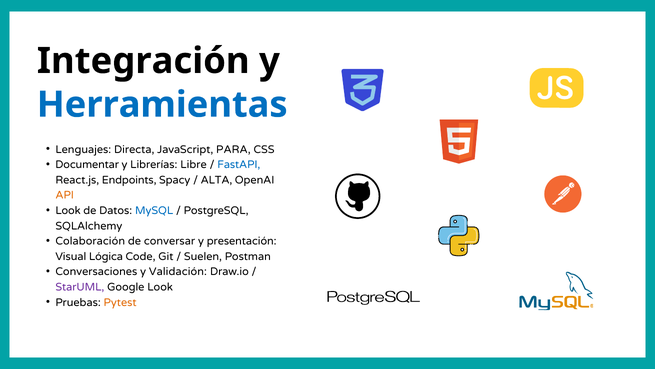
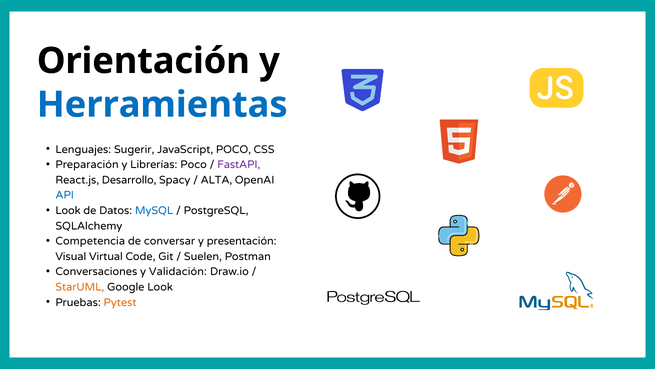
Integración: Integración -> Orientación
Directa: Directa -> Sugerir
JavaScript PARA: PARA -> POCO
Documentar: Documentar -> Preparación
Librerías Libre: Libre -> Poco
FastAPI colour: blue -> purple
Endpoints: Endpoints -> Desarrollo
API colour: orange -> blue
Colaboración: Colaboración -> Competencia
Lógica: Lógica -> Virtual
StarUML colour: purple -> orange
